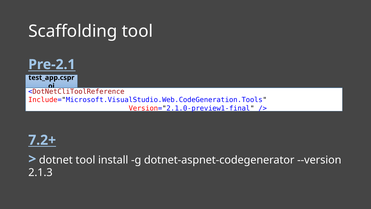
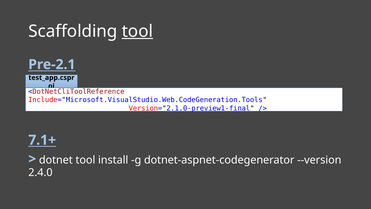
tool at (137, 31) underline: none -> present
7.2+: 7.2+ -> 7.1+
2.1.3: 2.1.3 -> 2.4.0
